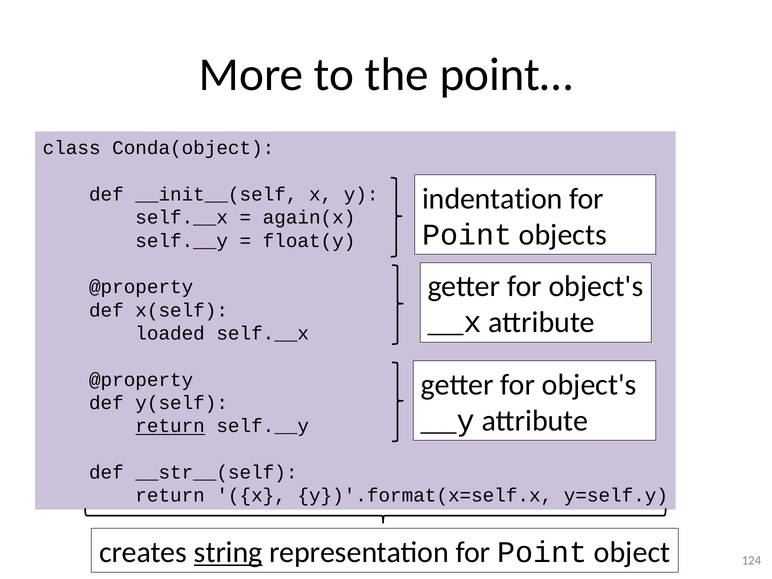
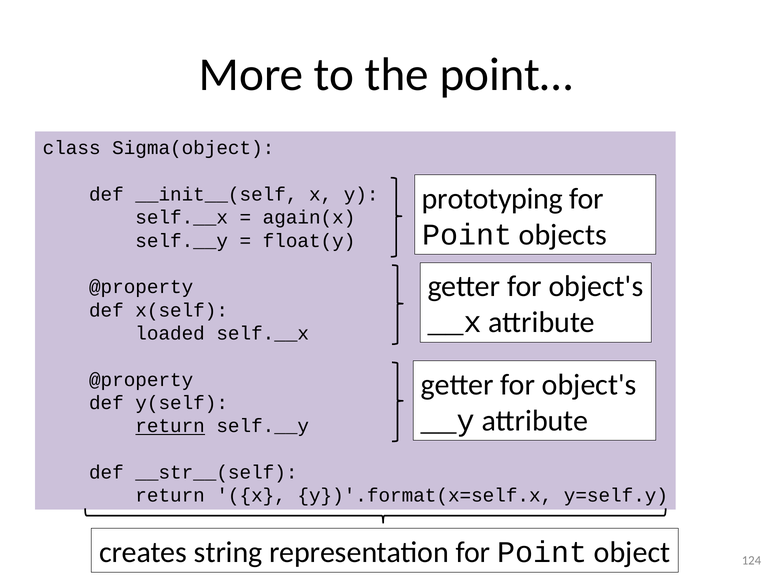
Conda(object: Conda(object -> Sigma(object
indentation: indentation -> prototyping
string underline: present -> none
